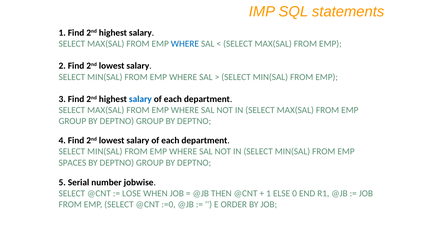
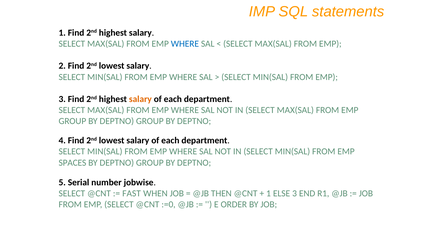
salary at (140, 99) colour: blue -> orange
LOSE: LOSE -> FAST
ELSE 0: 0 -> 3
